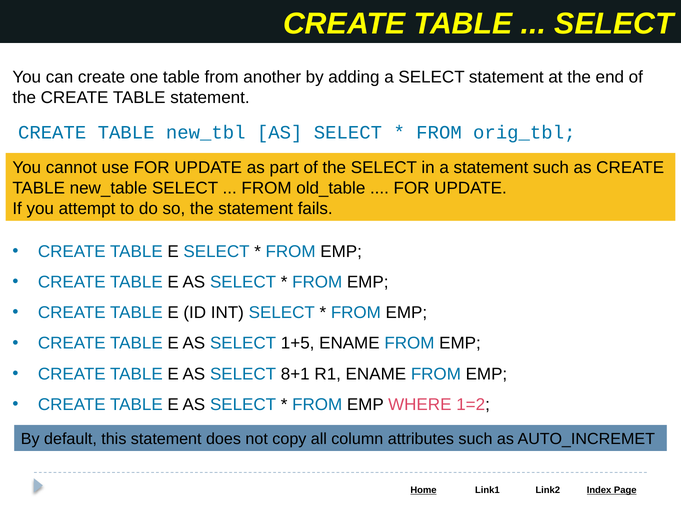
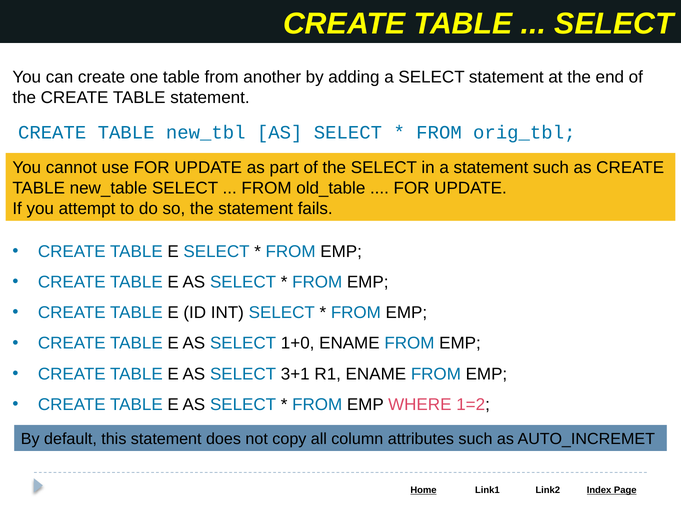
1+5: 1+5 -> 1+0
8+1: 8+1 -> 3+1
